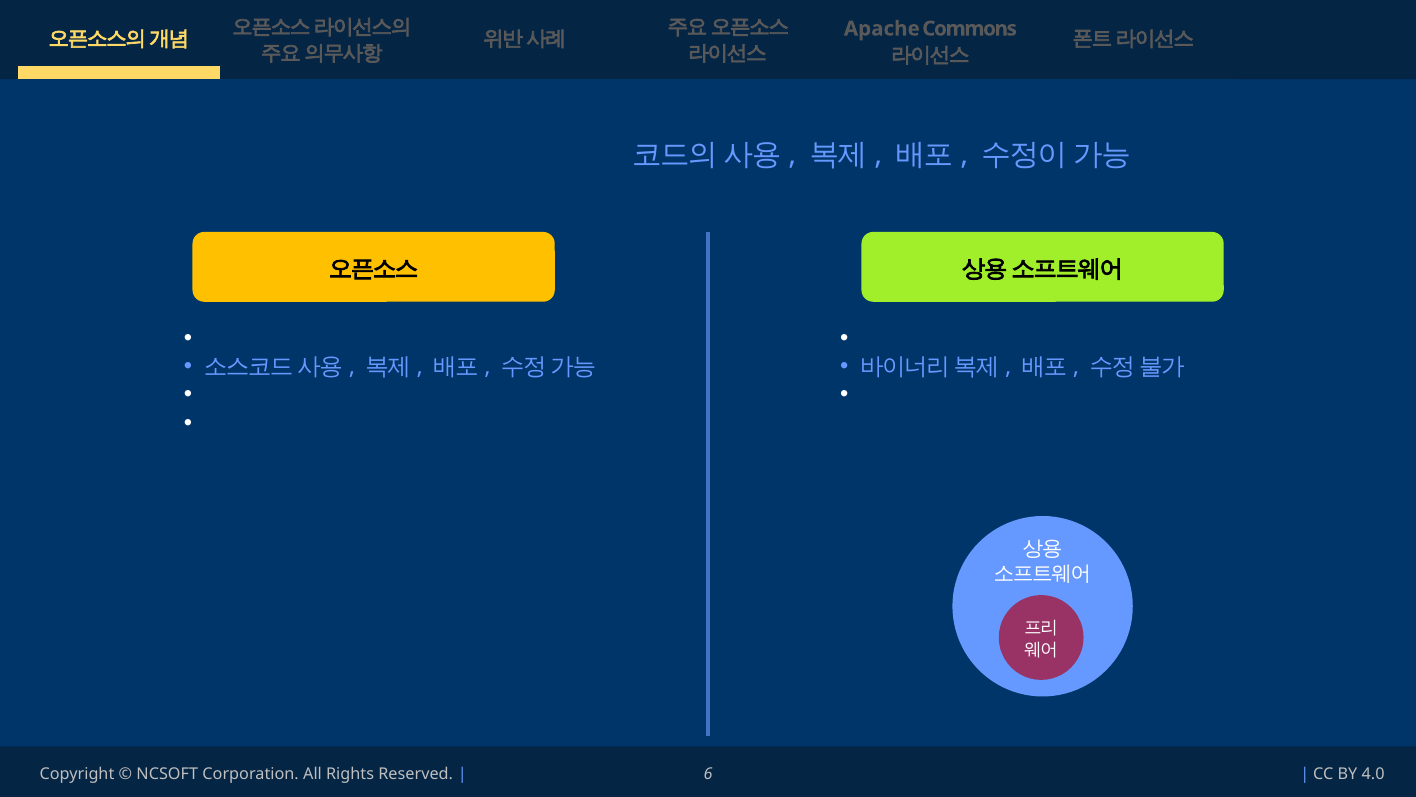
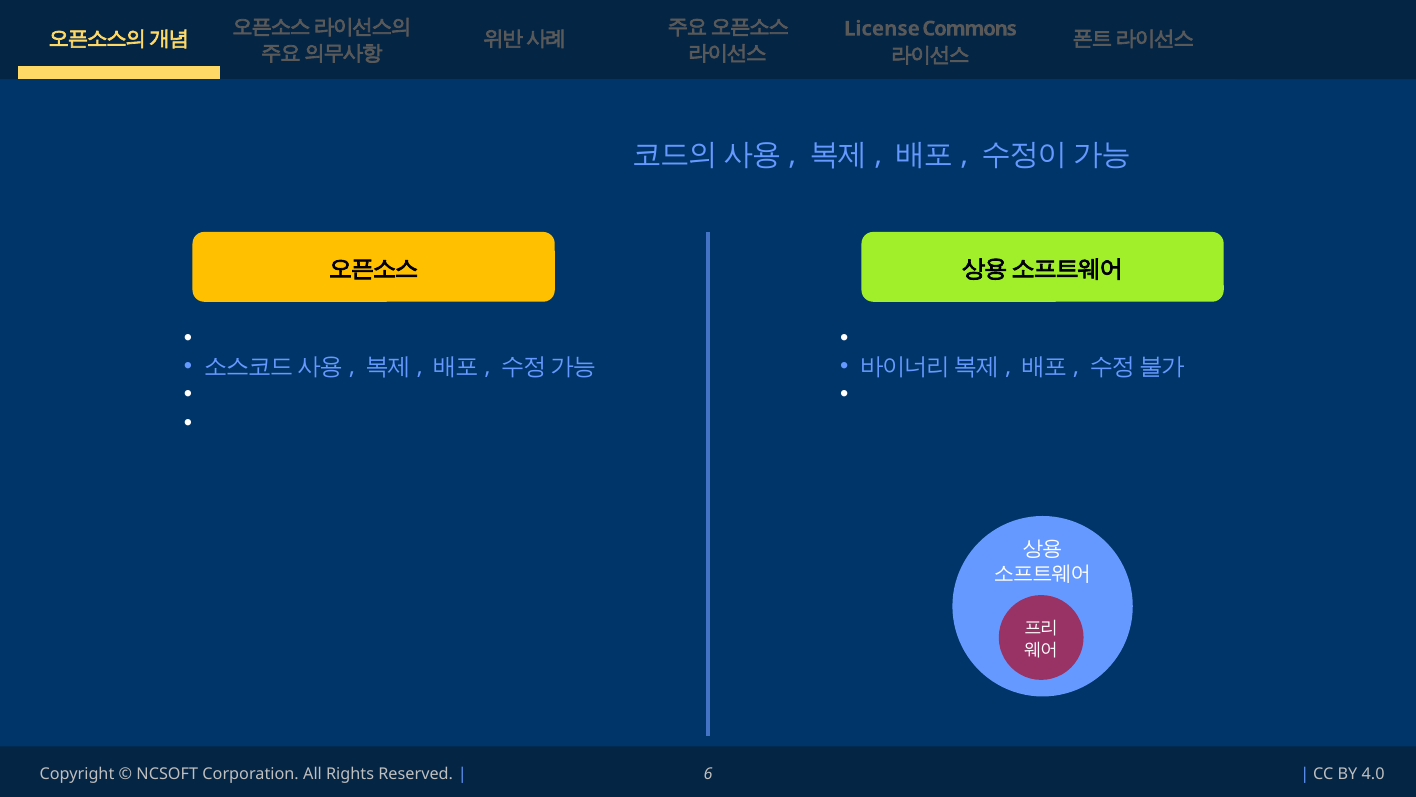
Apache: Apache -> License
